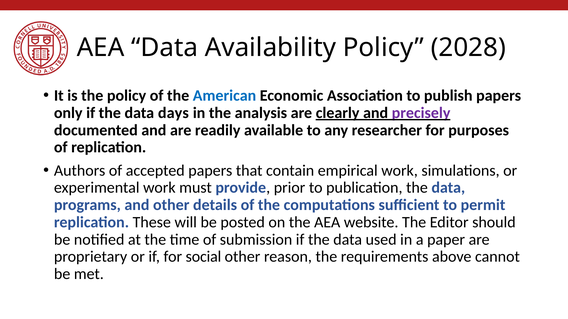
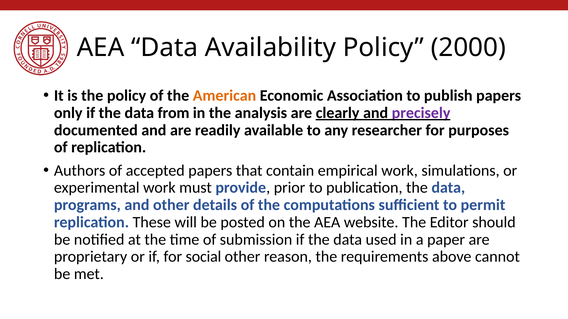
2028: 2028 -> 2000
American colour: blue -> orange
days: days -> from
